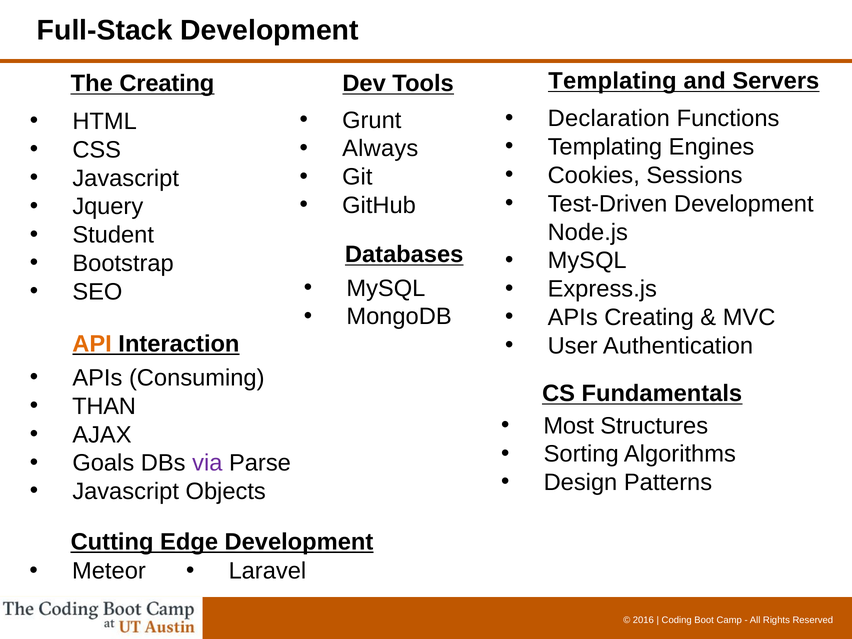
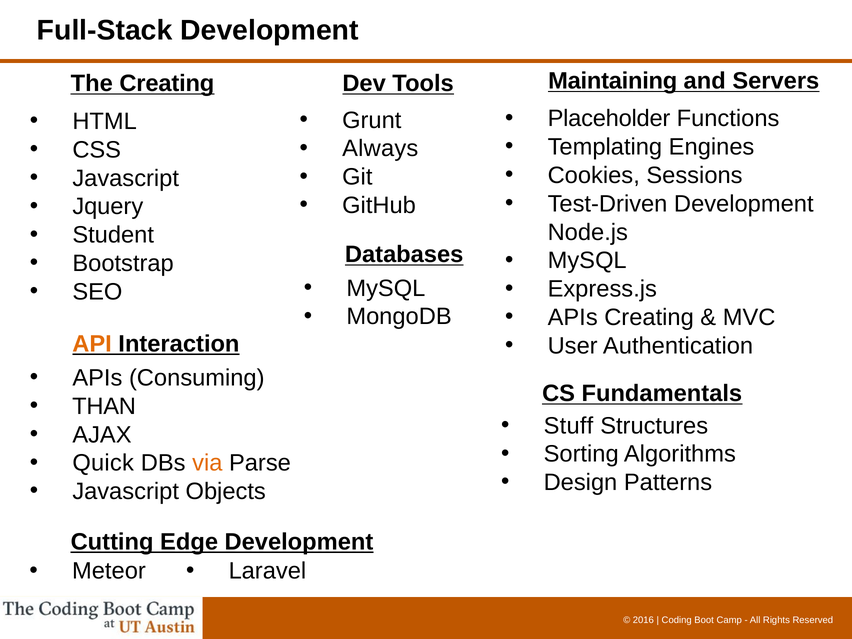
Tools Templating: Templating -> Maintaining
Declaration: Declaration -> Placeholder
Most: Most -> Stuff
Goals: Goals -> Quick
via colour: purple -> orange
